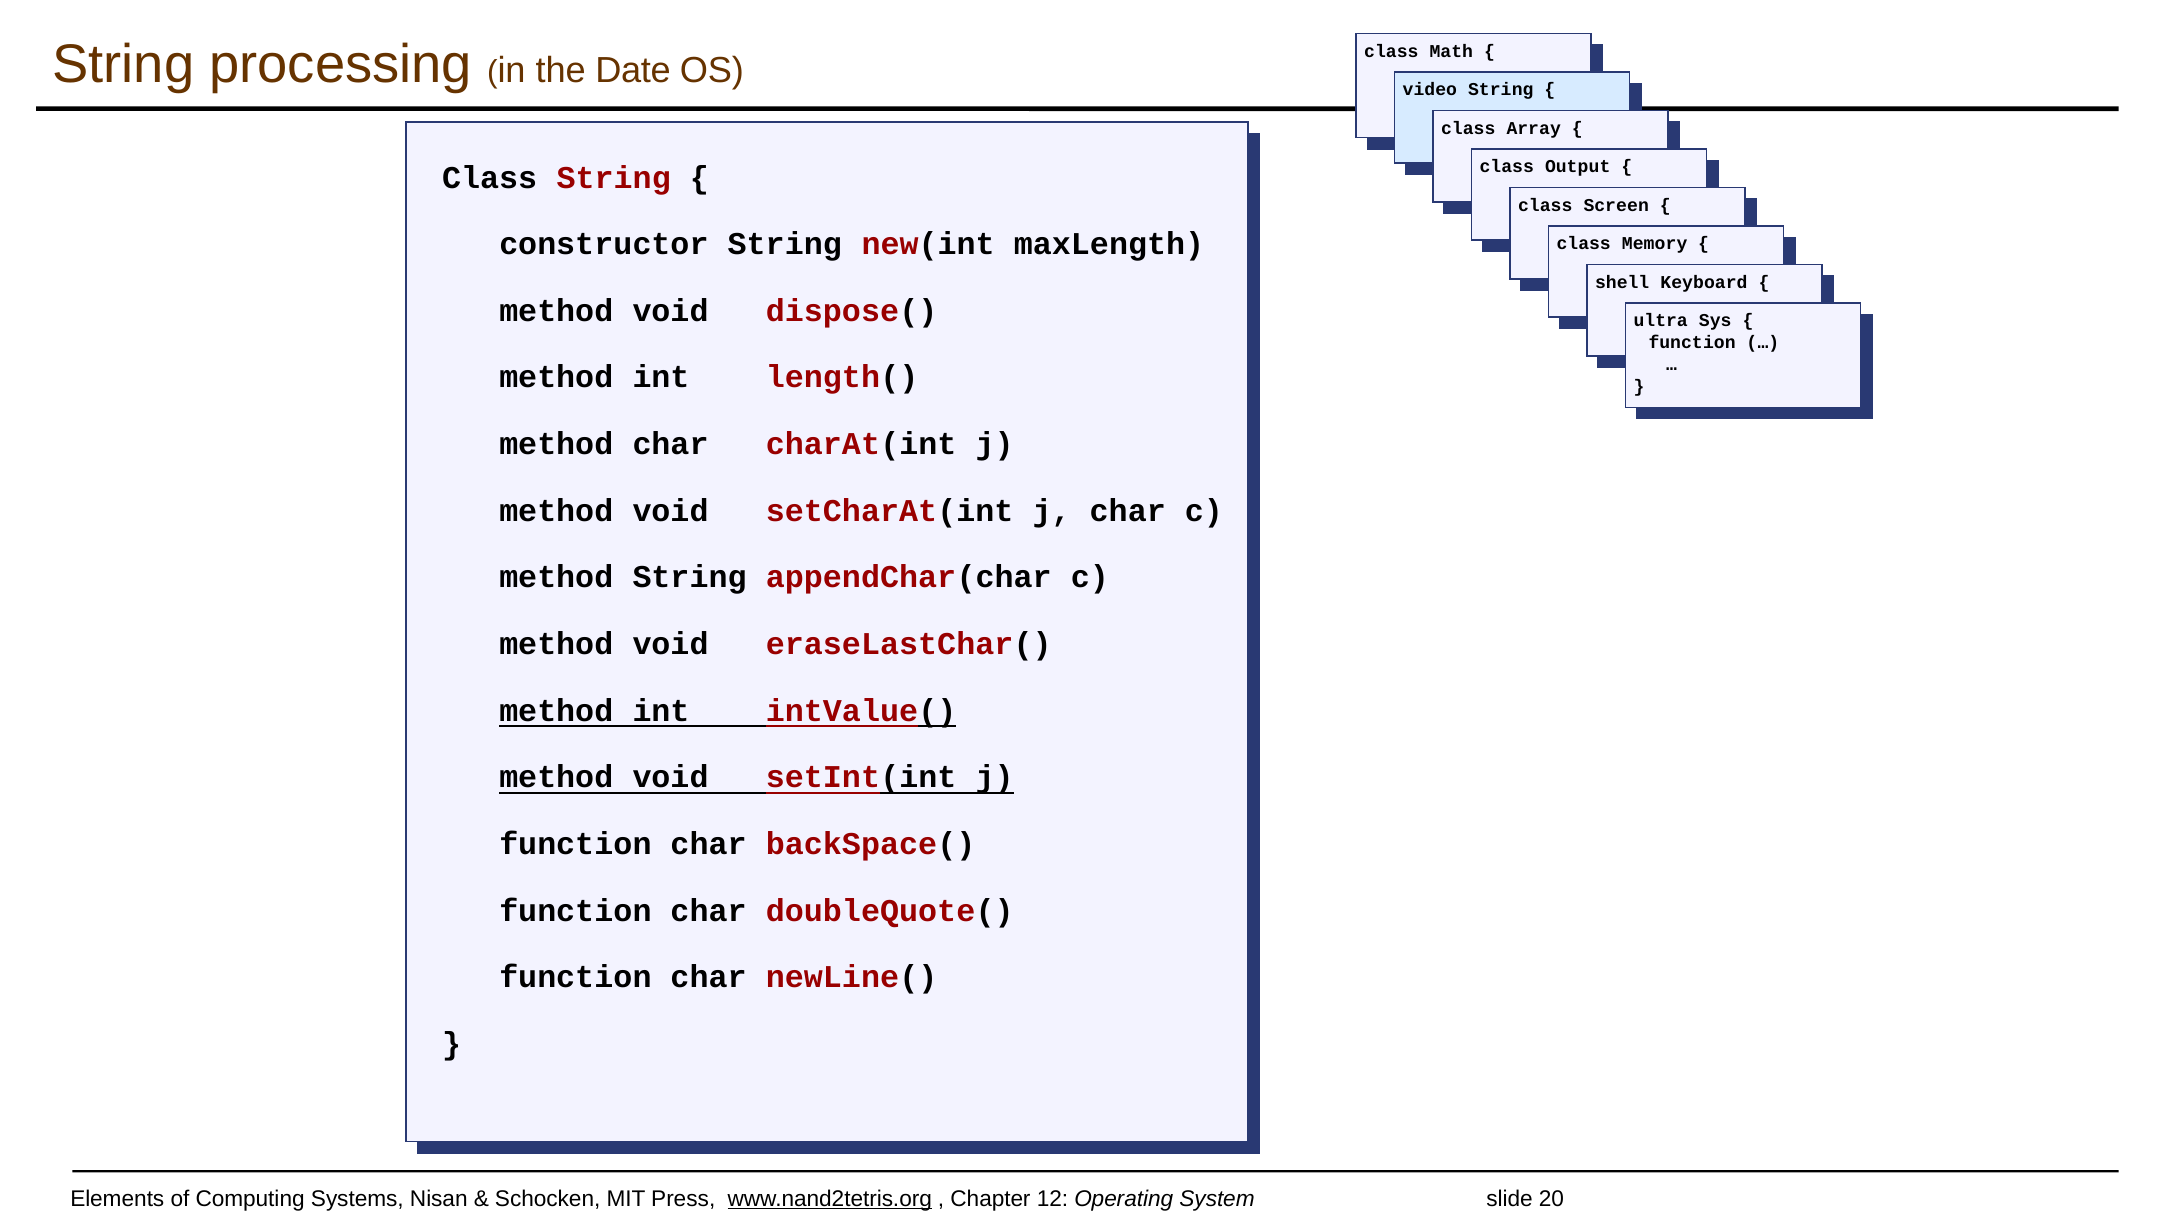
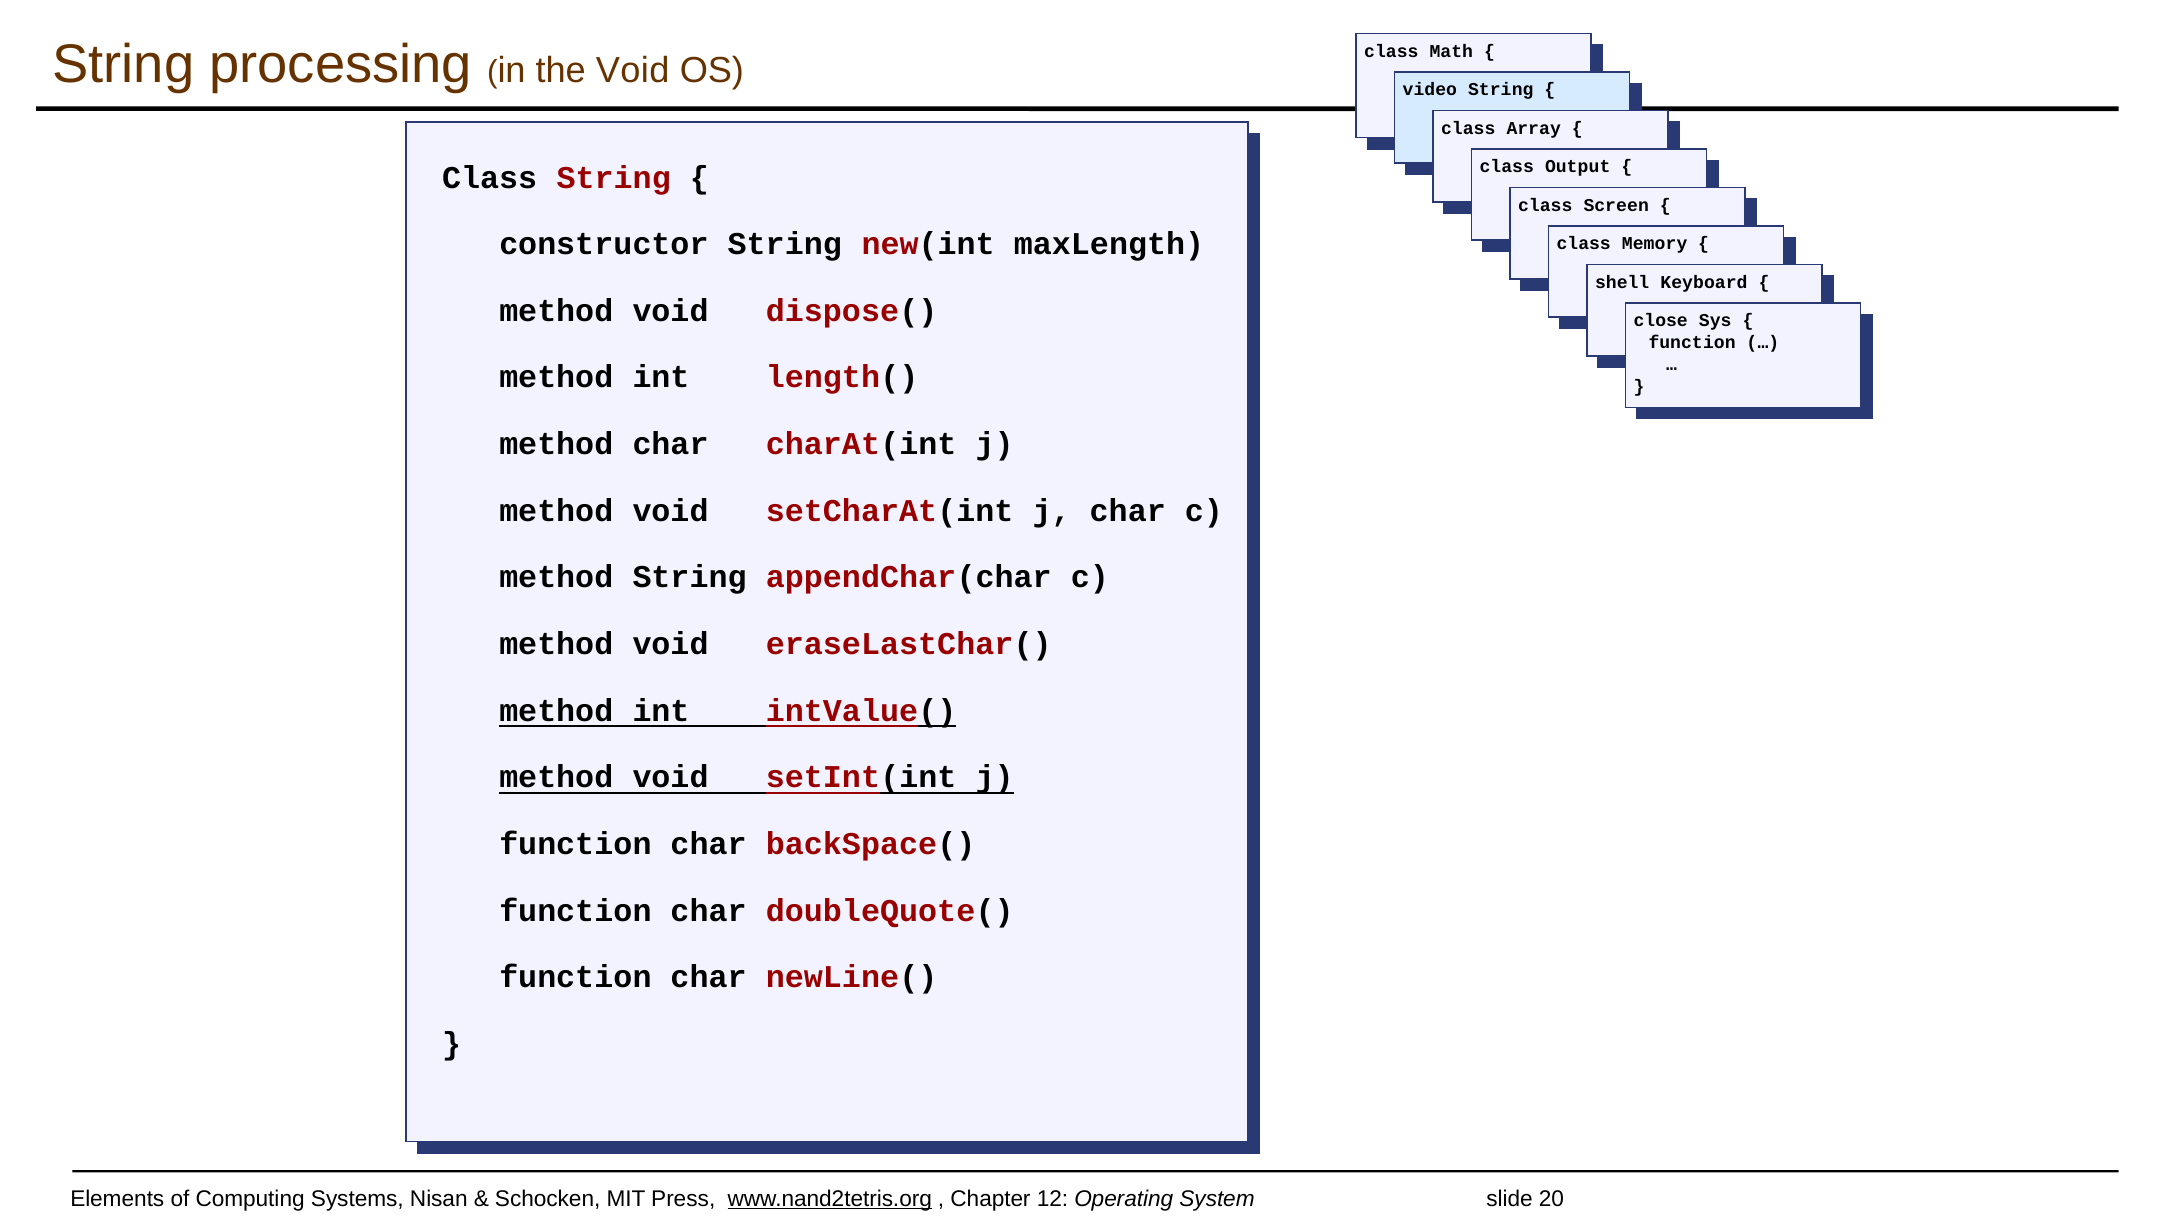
the Date: Date -> Void
ultra: ultra -> close
